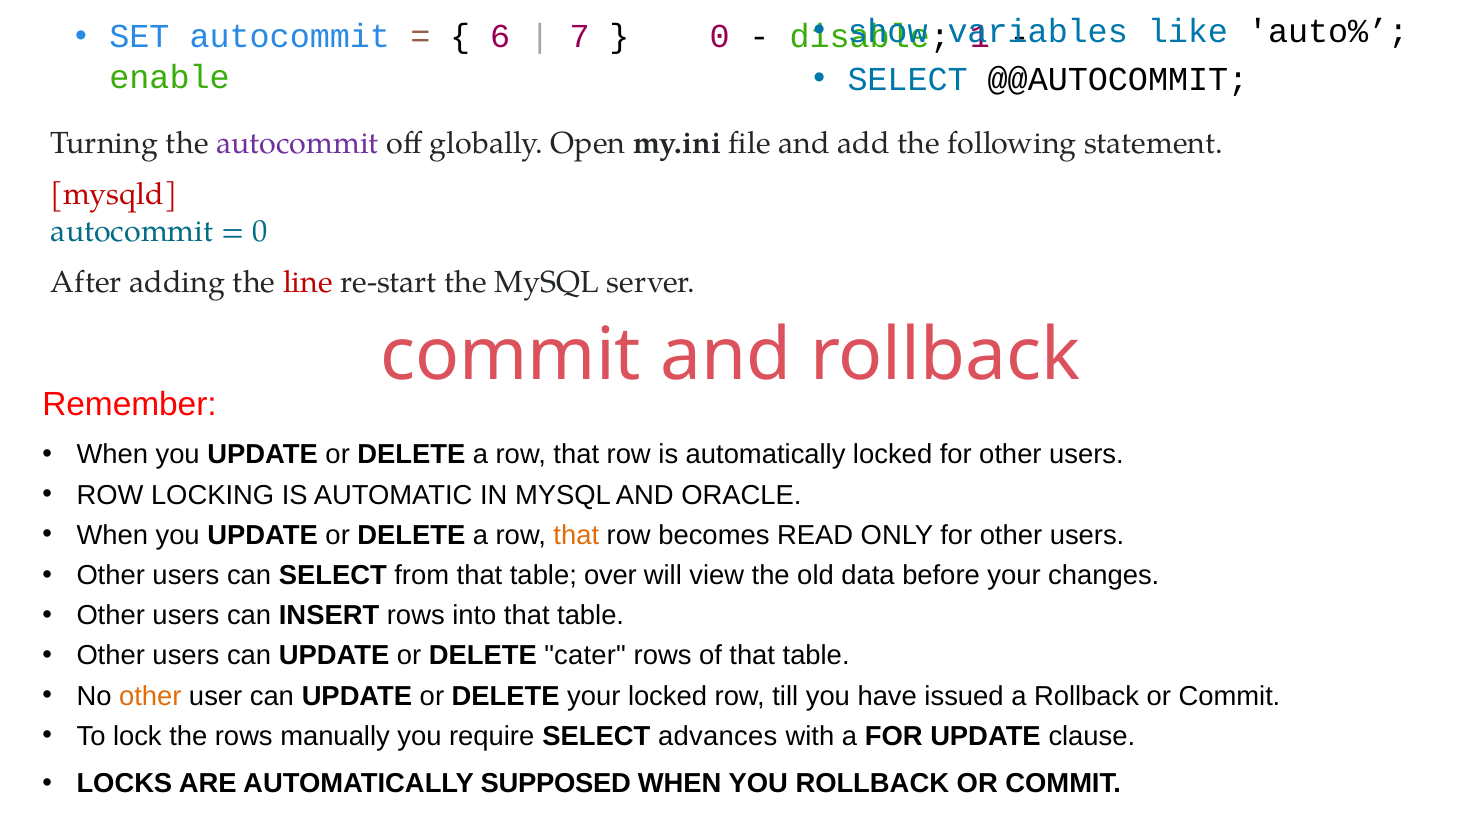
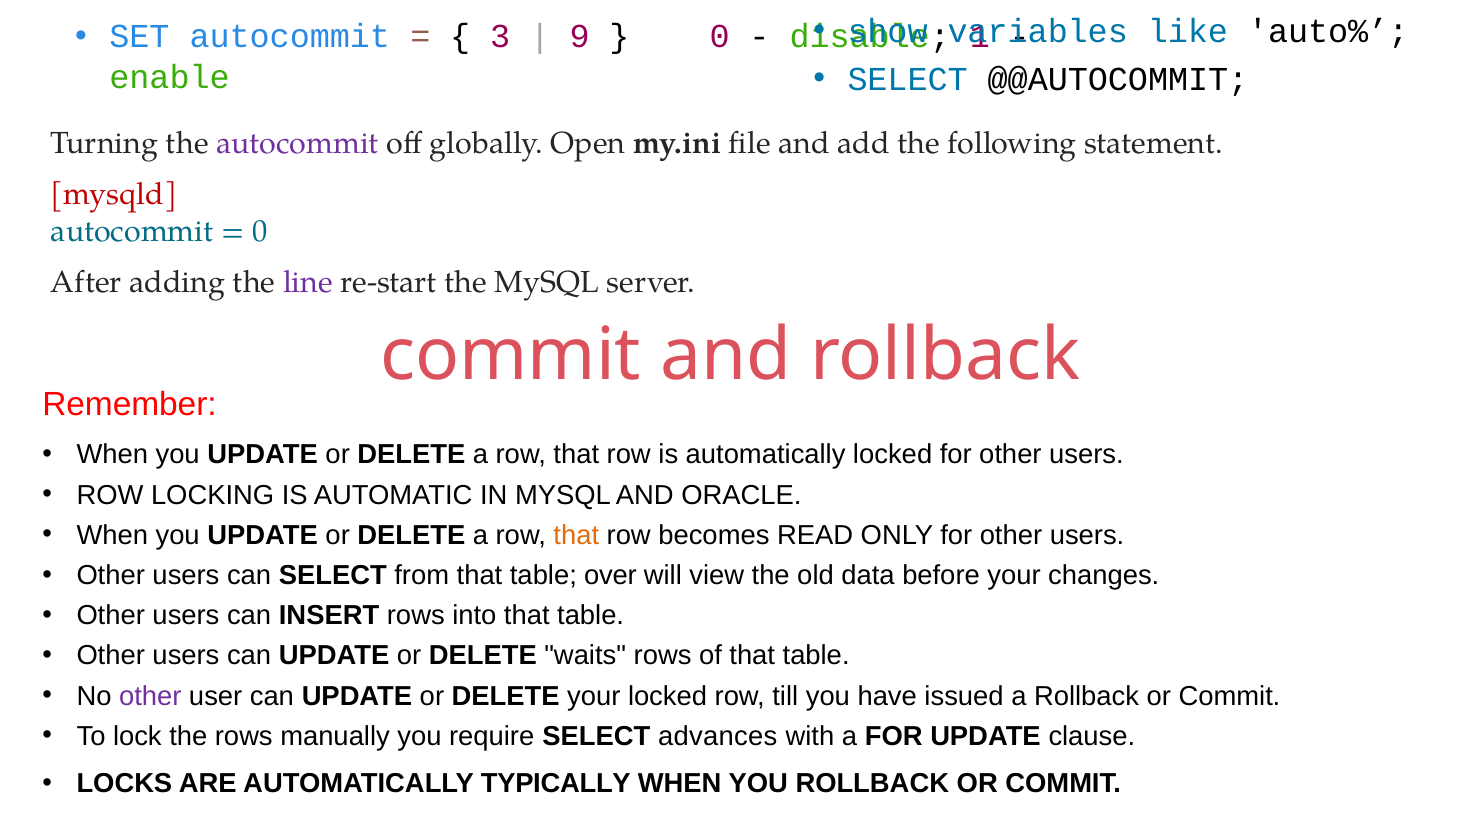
6: 6 -> 3
7: 7 -> 9
line colour: red -> purple
cater: cater -> waits
other at (150, 696) colour: orange -> purple
SUPPOSED: SUPPOSED -> TYPICALLY
